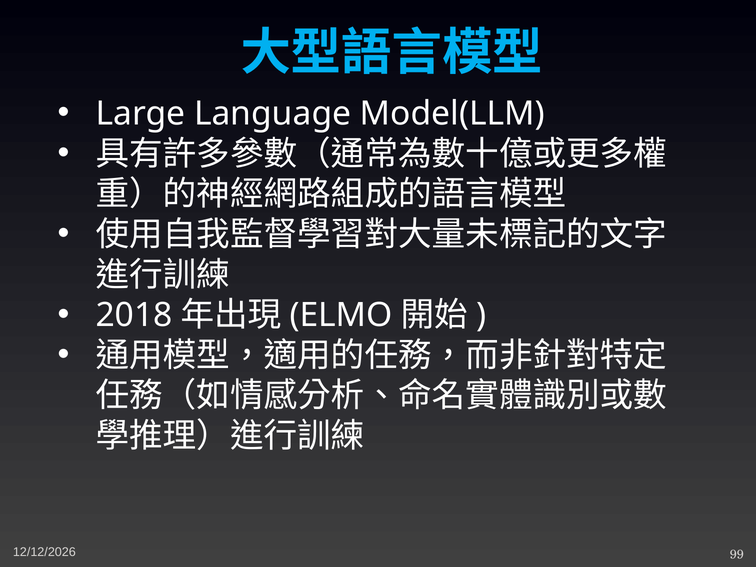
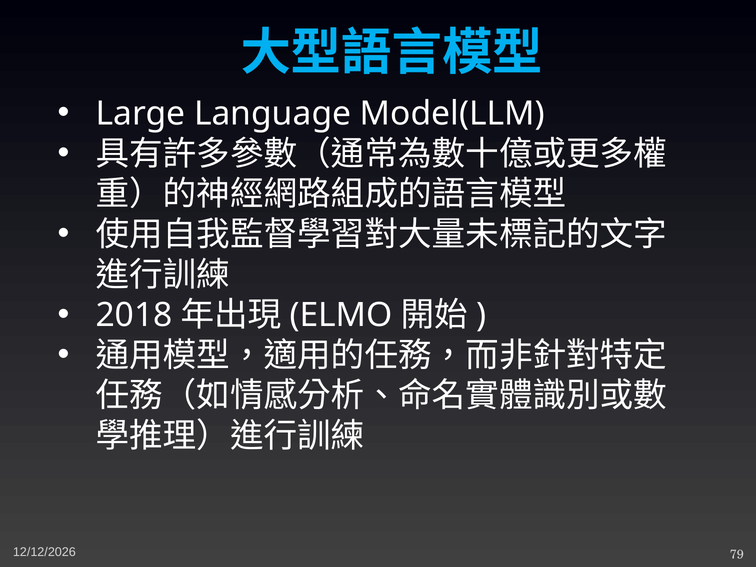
99: 99 -> 79
